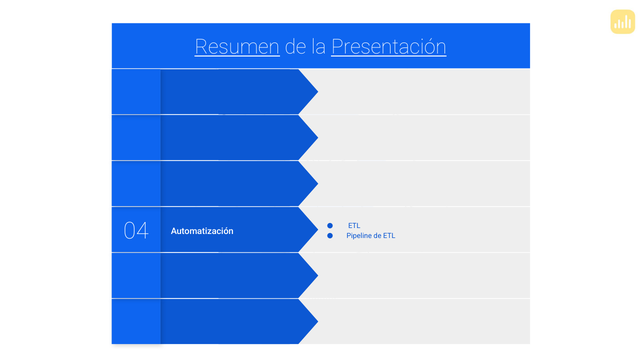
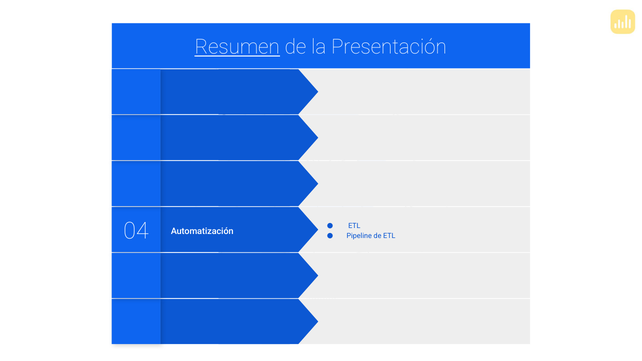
Presentación underline: present -> none
